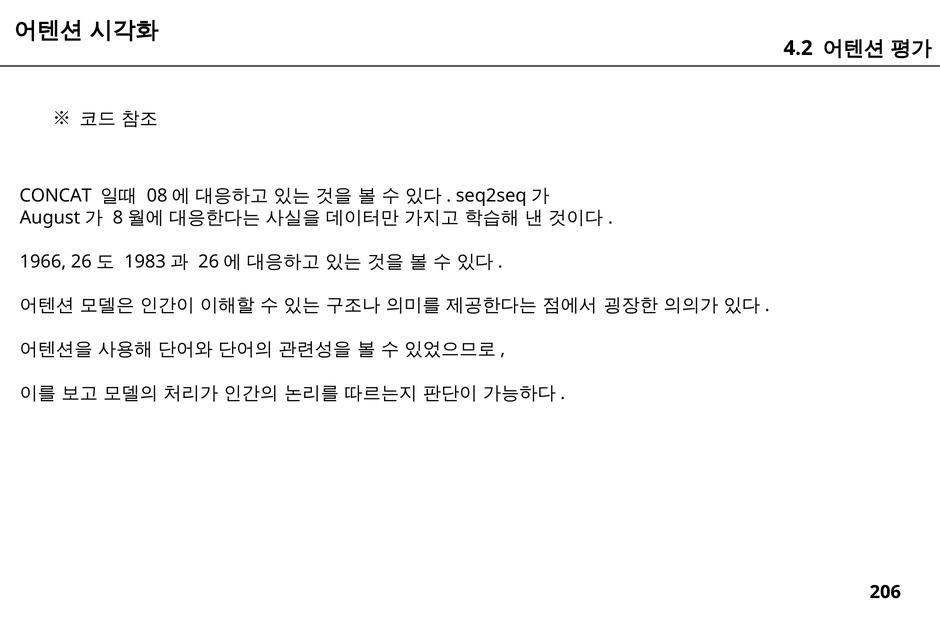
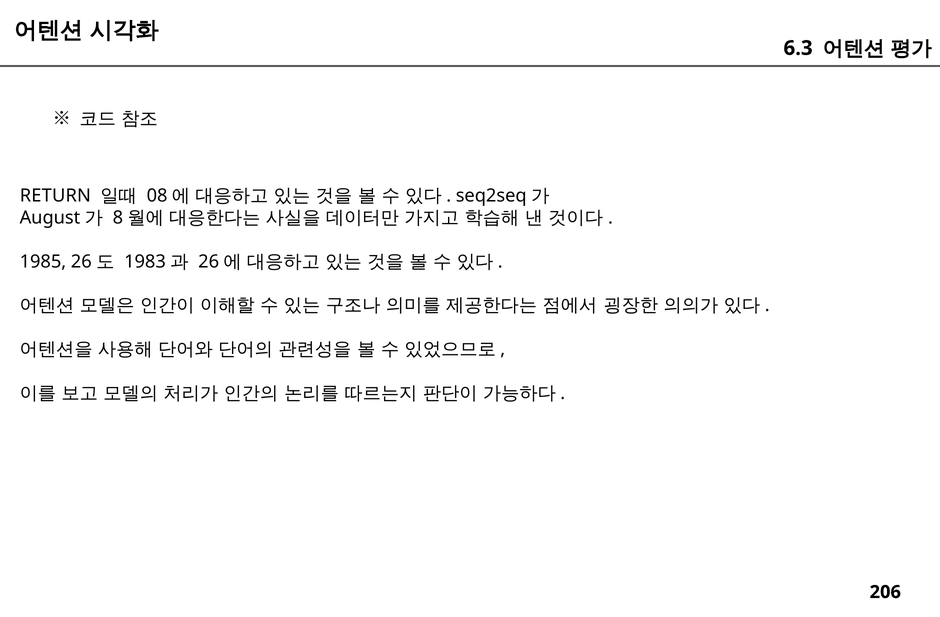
4.2: 4.2 -> 6.3
CONCAT: CONCAT -> RETURN
1966: 1966 -> 1985
